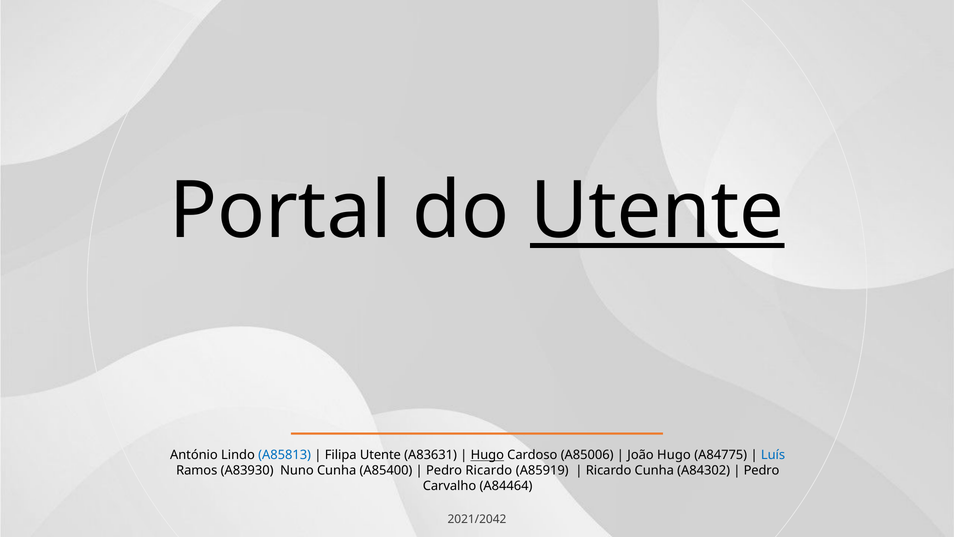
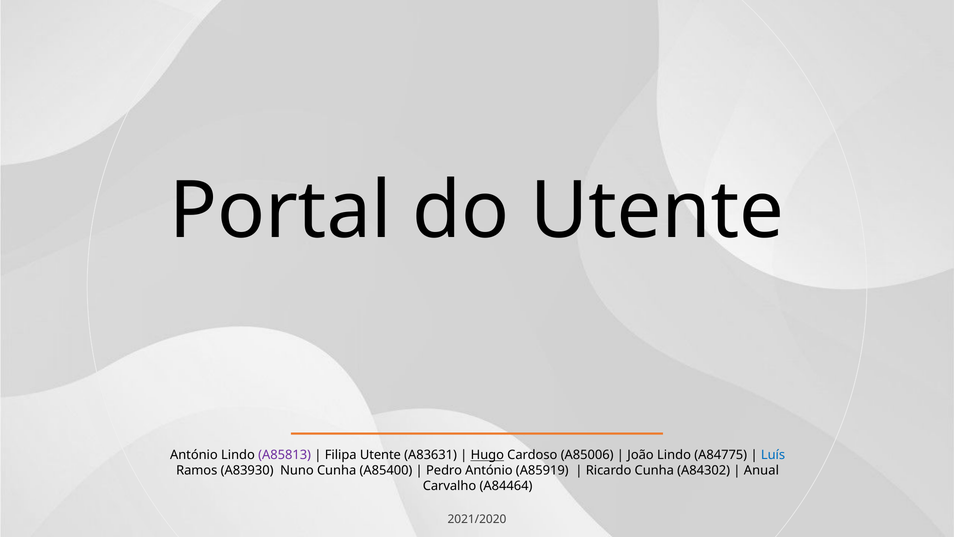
Utente at (657, 211) underline: present -> none
A85813 colour: blue -> purple
João Hugo: Hugo -> Lindo
Pedro Ricardo: Ricardo -> António
Pedro at (762, 470): Pedro -> Anual
2021/2042: 2021/2042 -> 2021/2020
